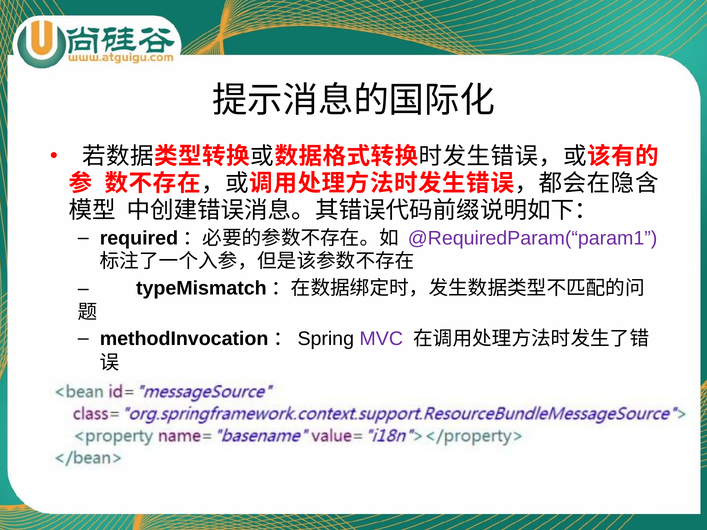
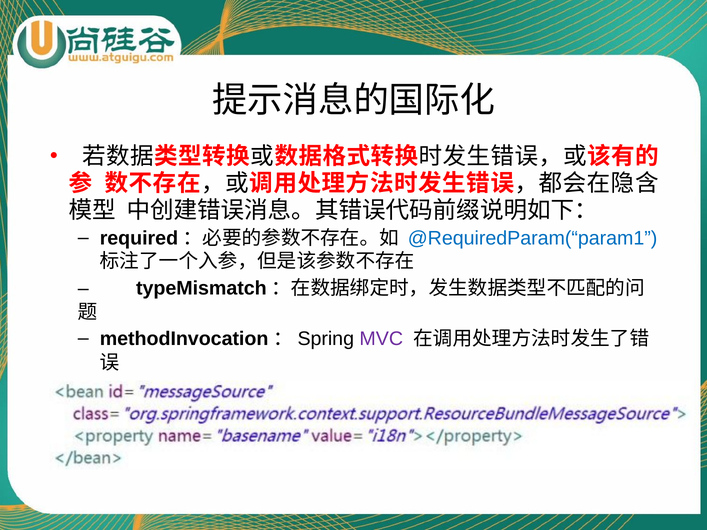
@RequiredParam(“param1 colour: purple -> blue
